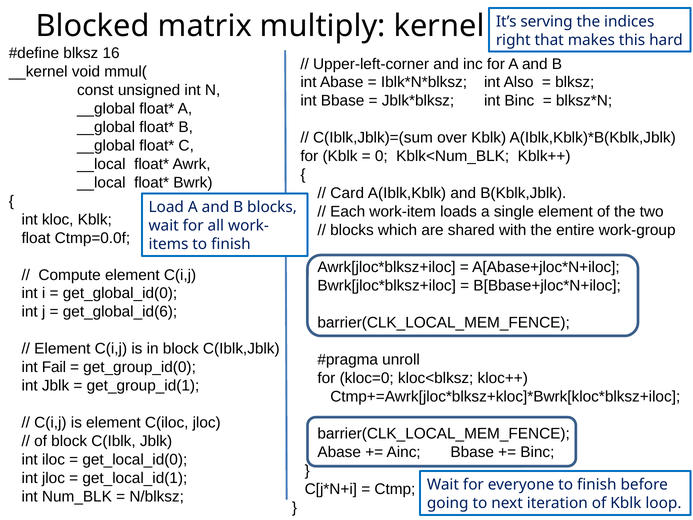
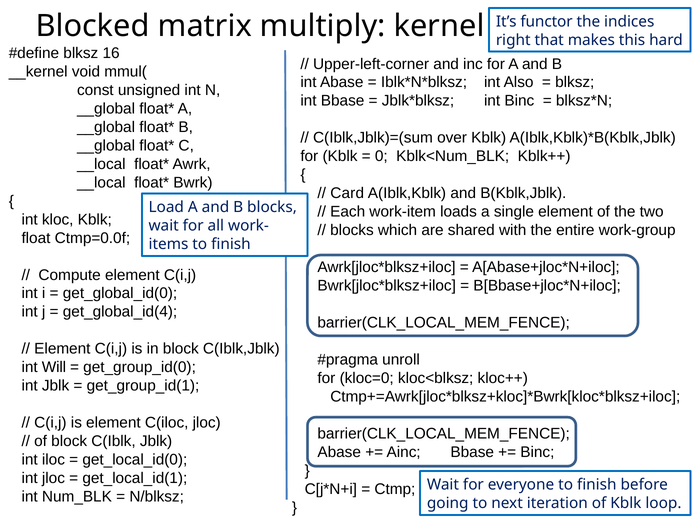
serving: serving -> functor
get_global_id(6: get_global_id(6 -> get_global_id(4
Fail: Fail -> Will
